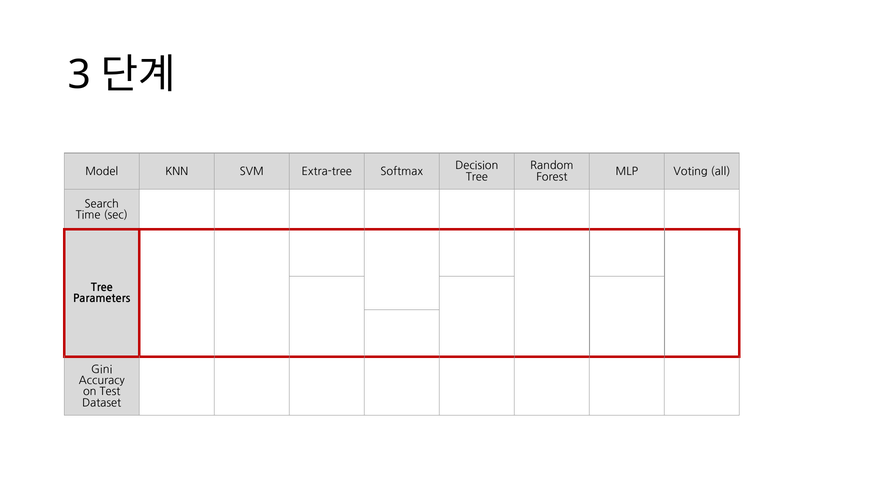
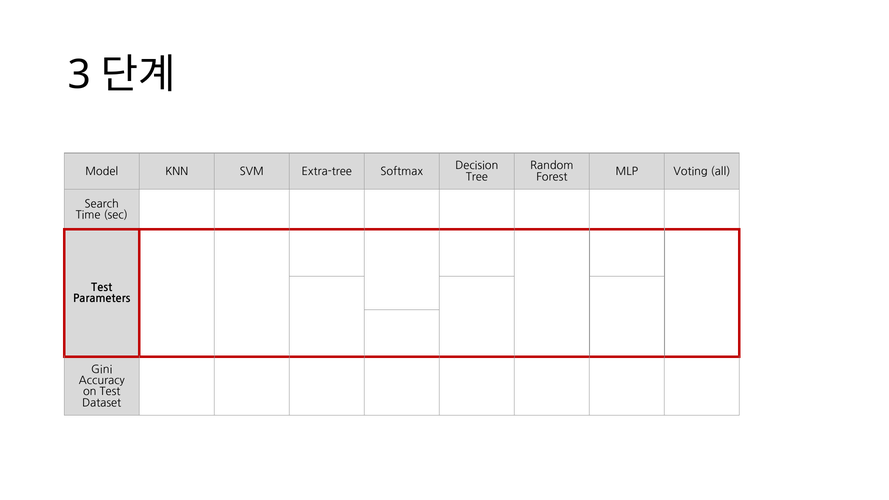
Tree at (102, 288): Tree -> Test
